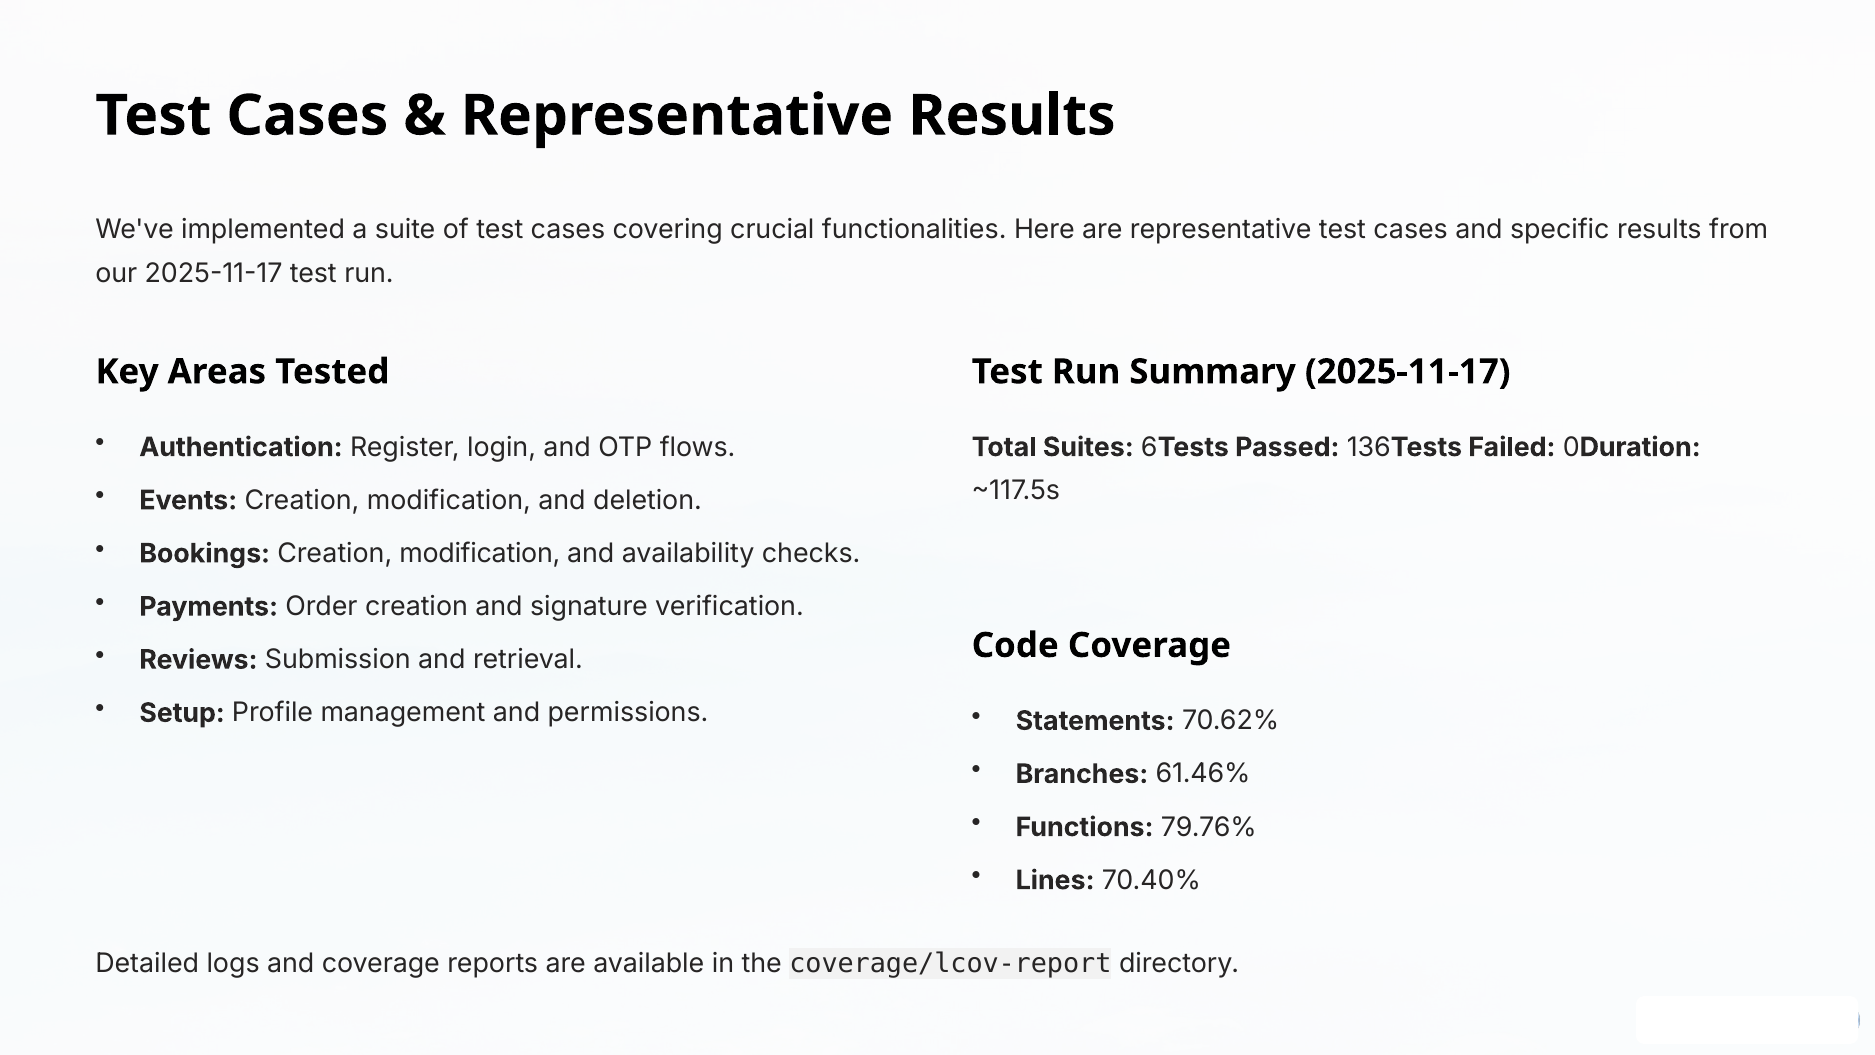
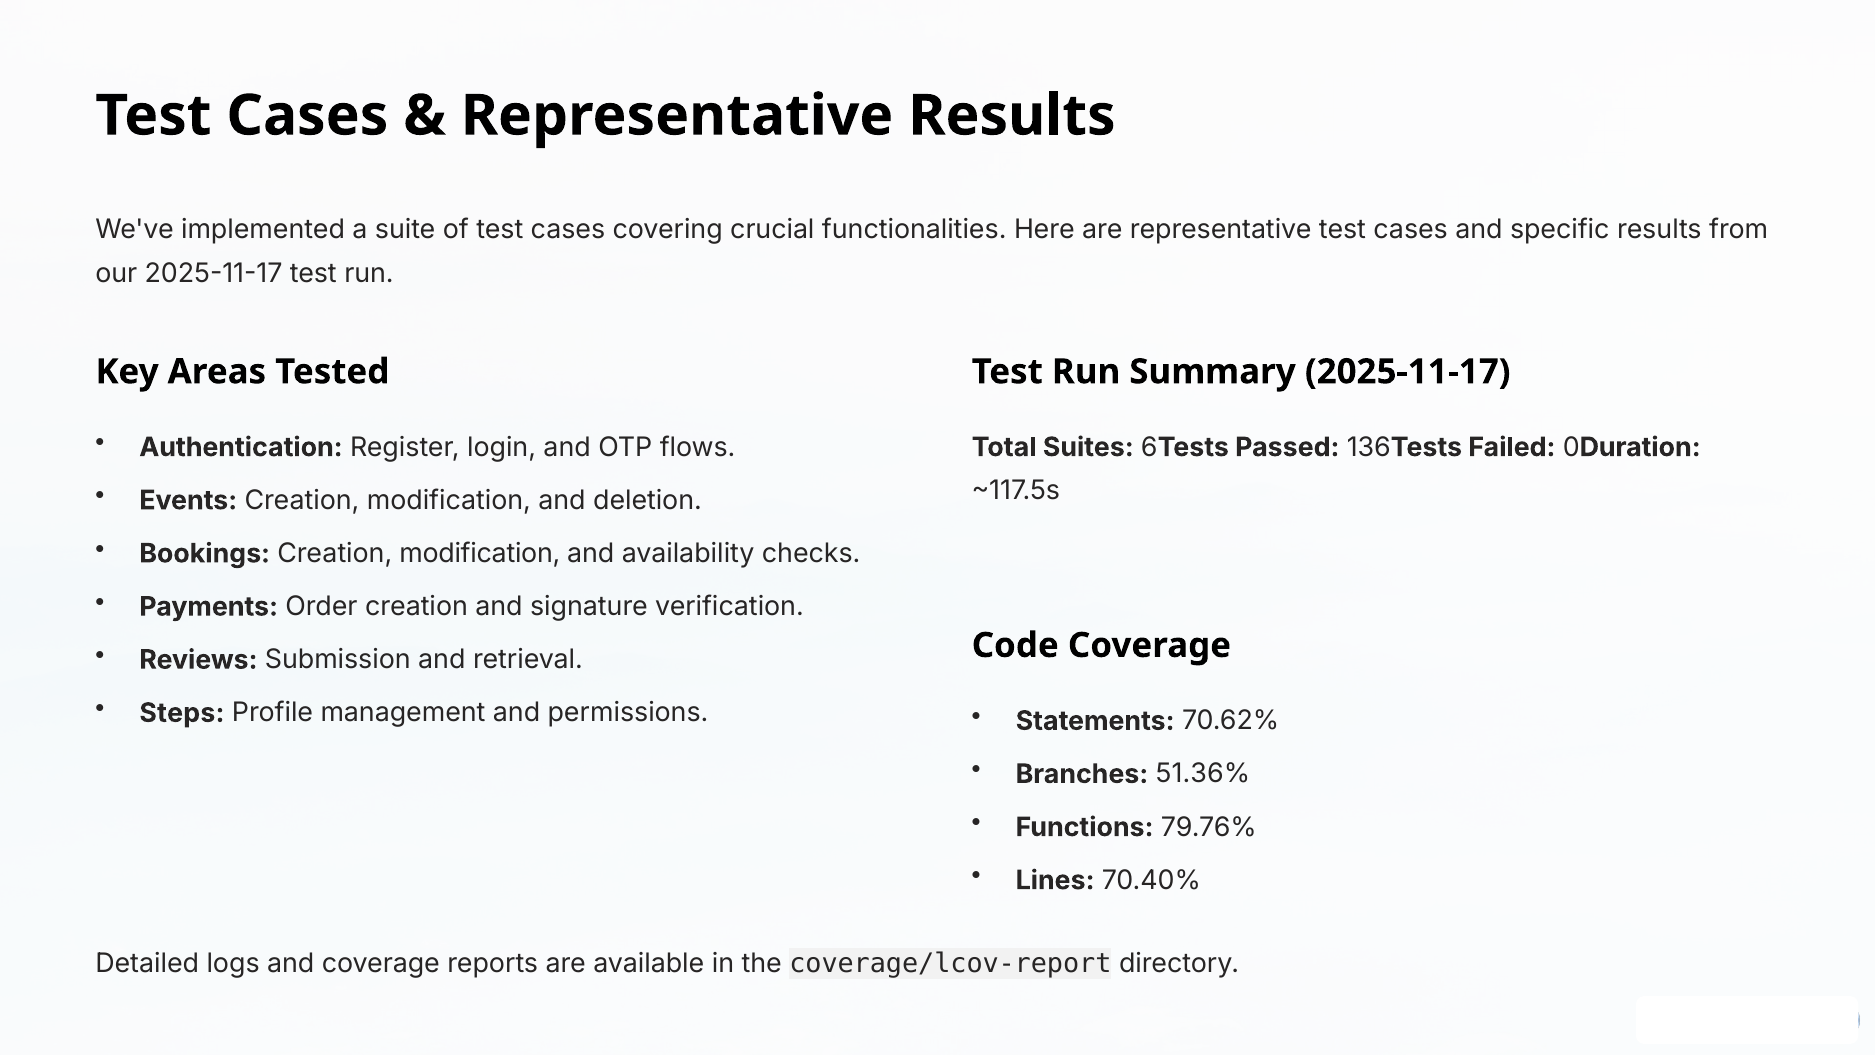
Setup: Setup -> Steps
61.46%: 61.46% -> 51.36%
